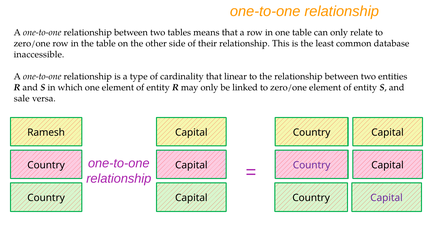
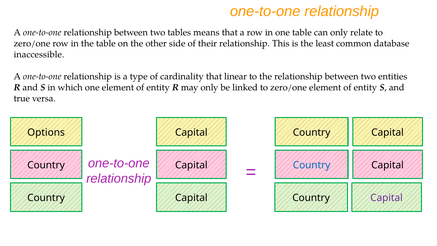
sale: sale -> true
Ramesh: Ramesh -> Options
Country at (312, 165) colour: purple -> blue
